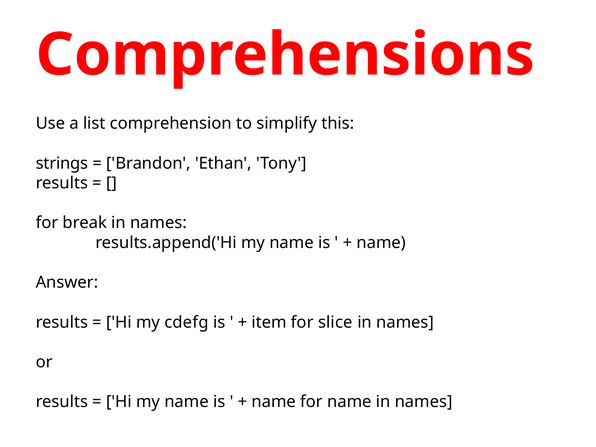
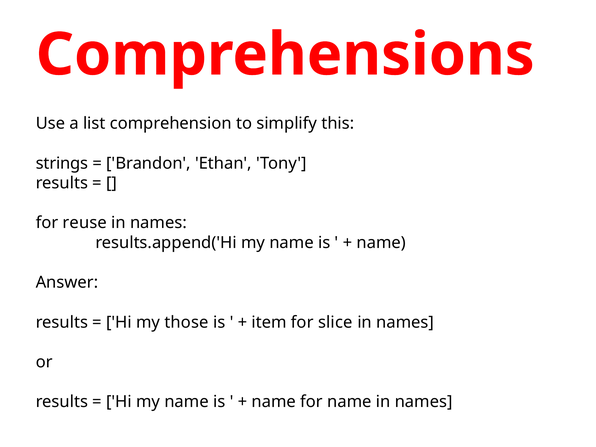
break: break -> reuse
cdefg: cdefg -> those
